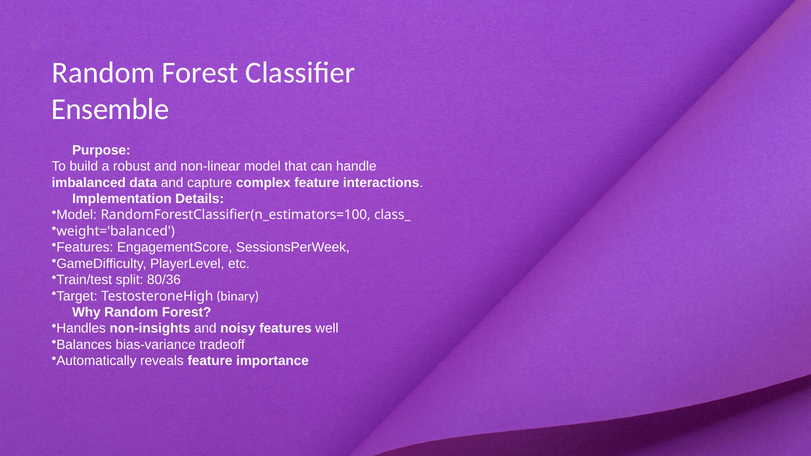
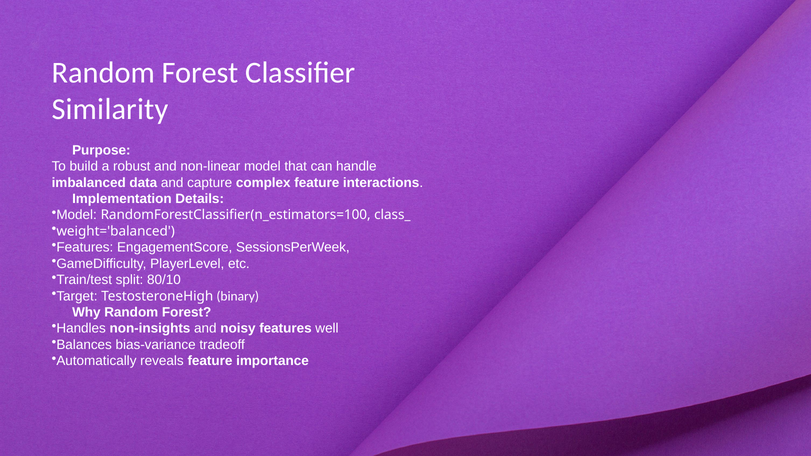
Ensemble: Ensemble -> Similarity
80/36: 80/36 -> 80/10
